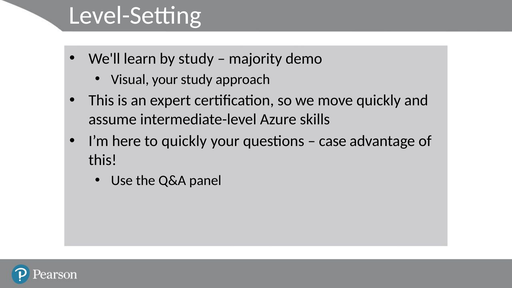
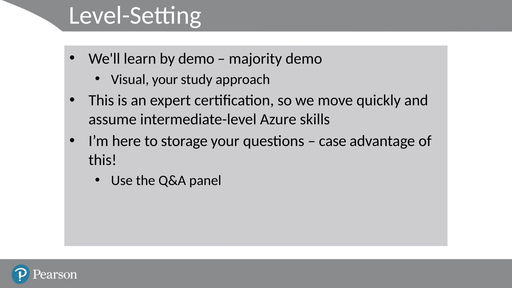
by study: study -> demo
to quickly: quickly -> storage
